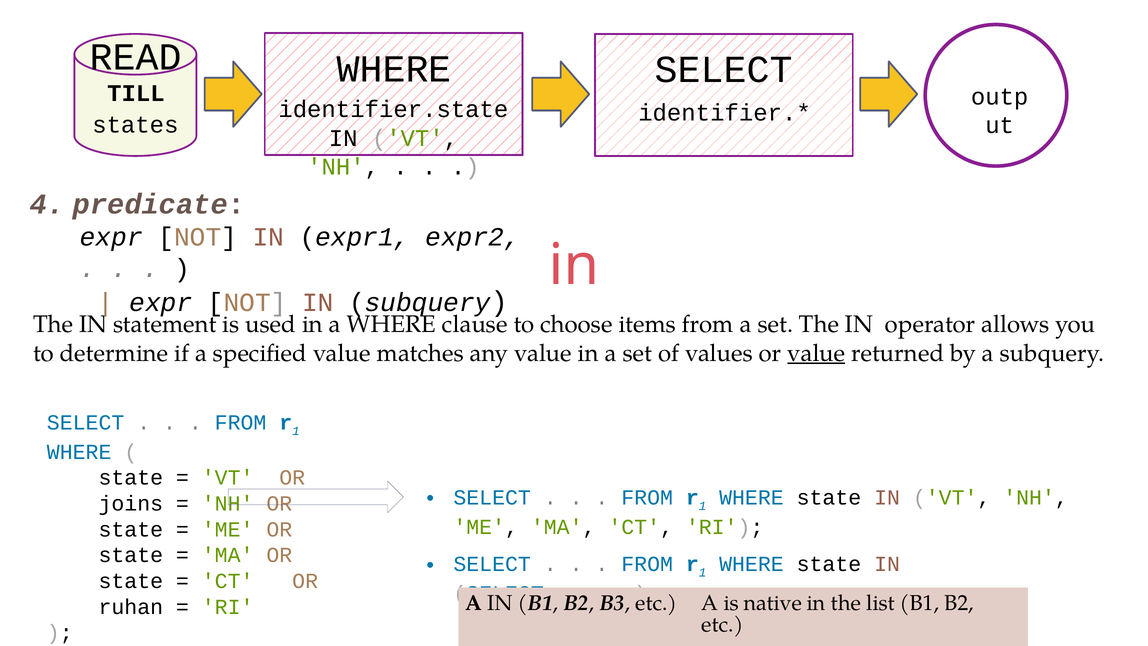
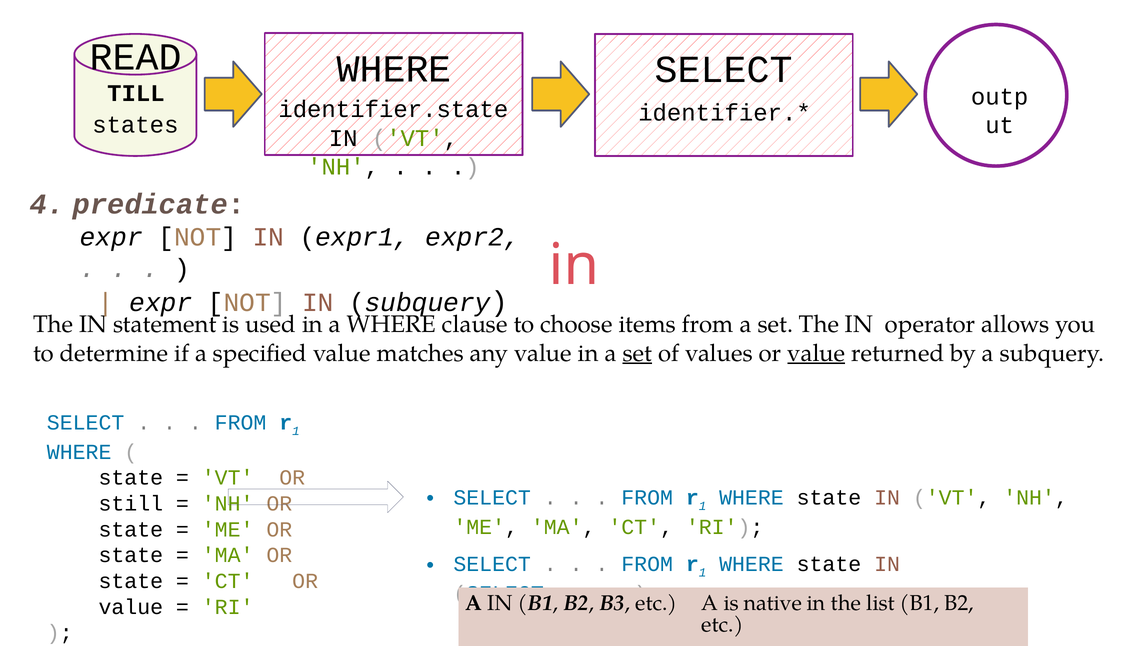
set at (637, 353) underline: none -> present
joins: joins -> still
ruhan at (131, 607): ruhan -> value
